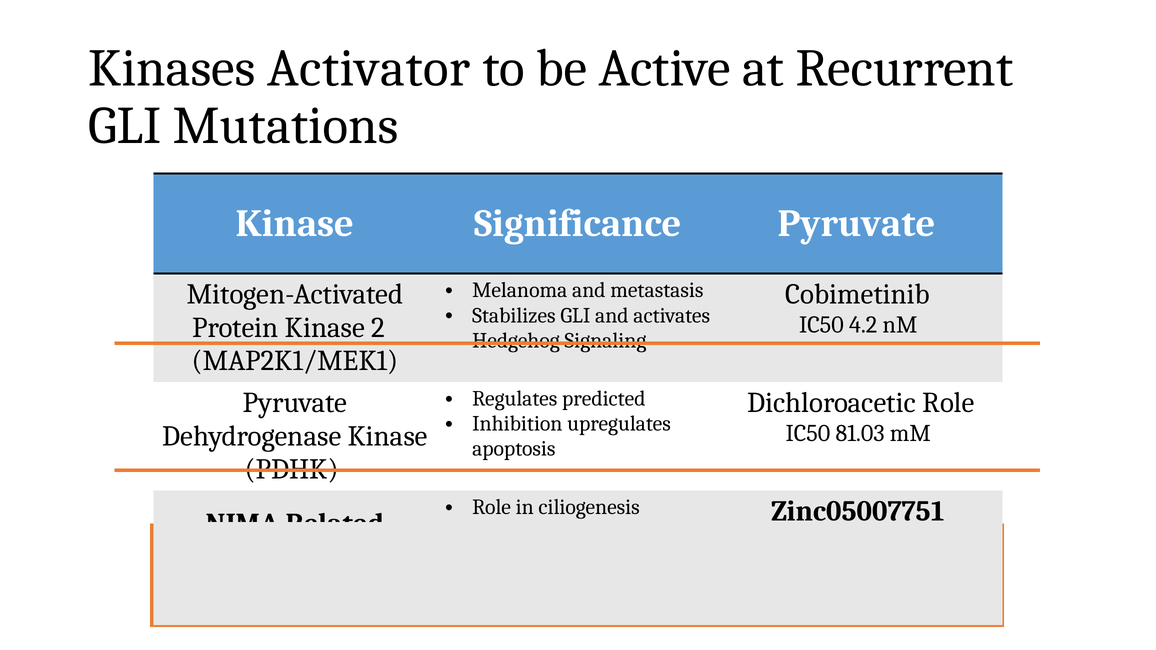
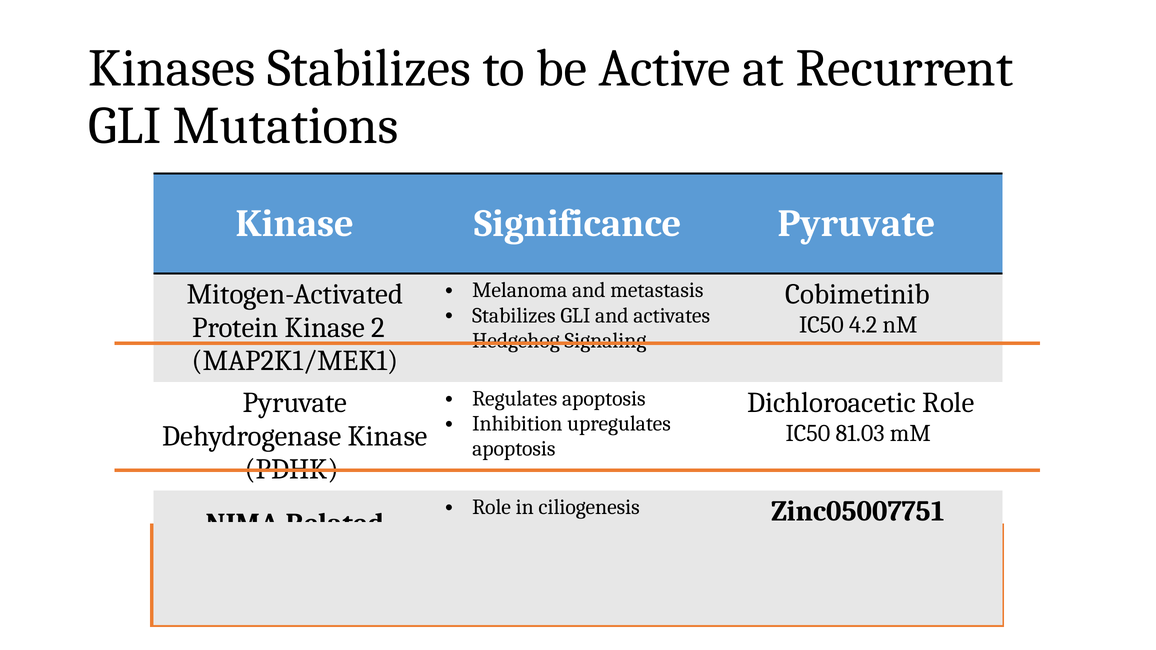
Kinases Activator: Activator -> Stabilizes
Regulates predicted: predicted -> apoptosis
